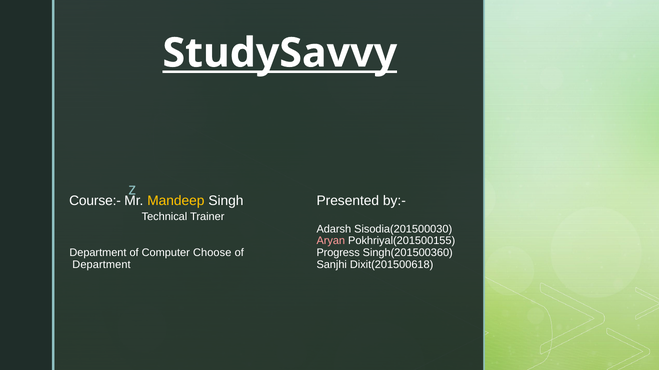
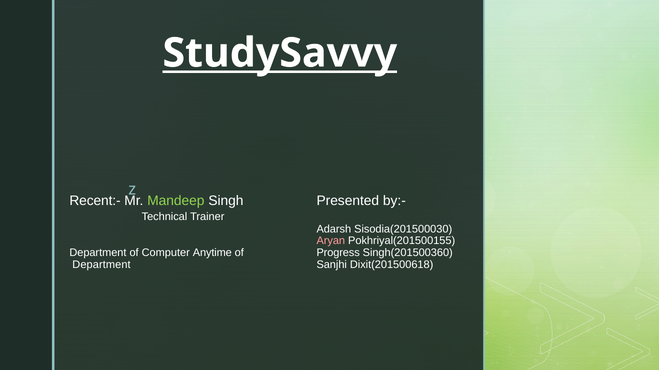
Course:-: Course:- -> Recent:-
Mandeep colour: yellow -> light green
Choose: Choose -> Anytime
